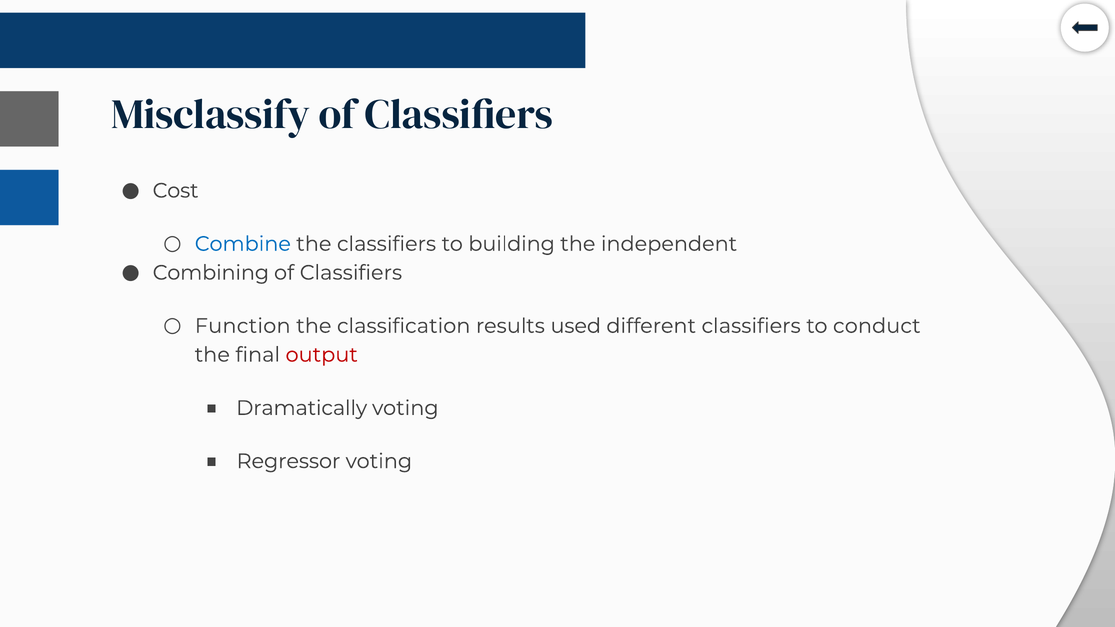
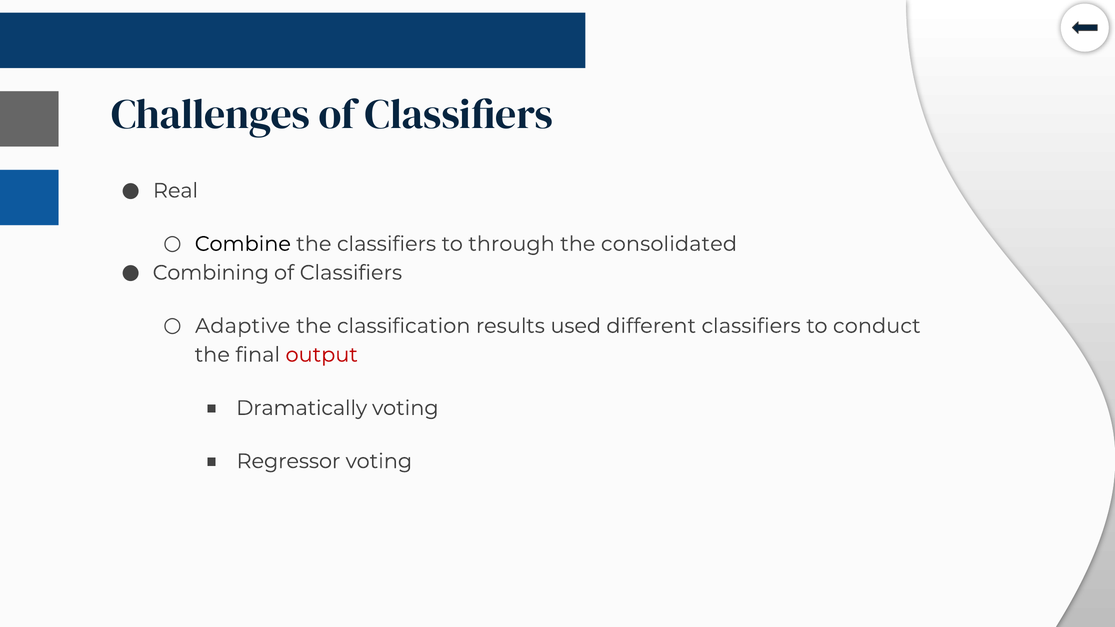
Misclassify: Misclassify -> Challenges
Cost: Cost -> Real
Combine colour: blue -> black
building: building -> through
independent: independent -> consolidated
Function: Function -> Adaptive
